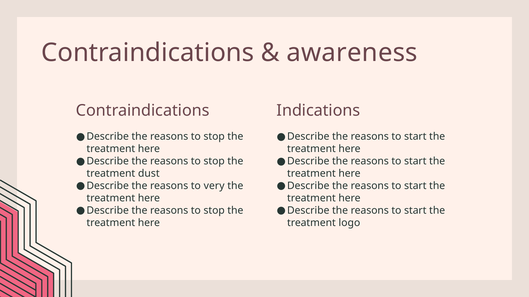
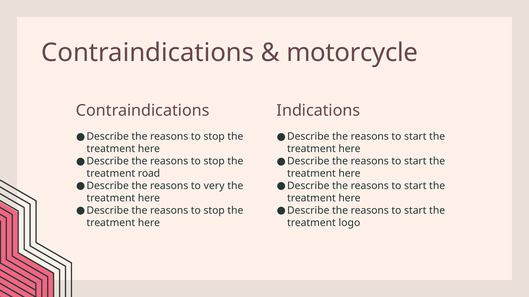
awareness: awareness -> motorcycle
dust: dust -> road
